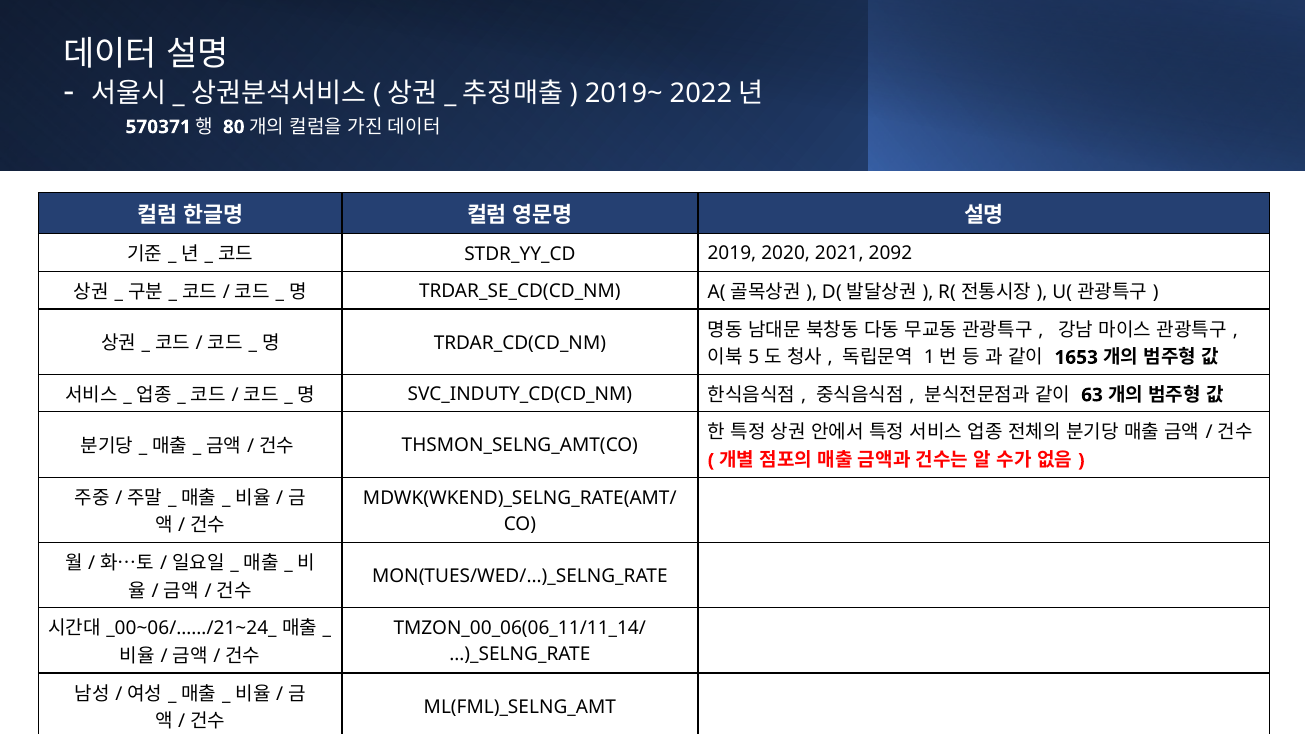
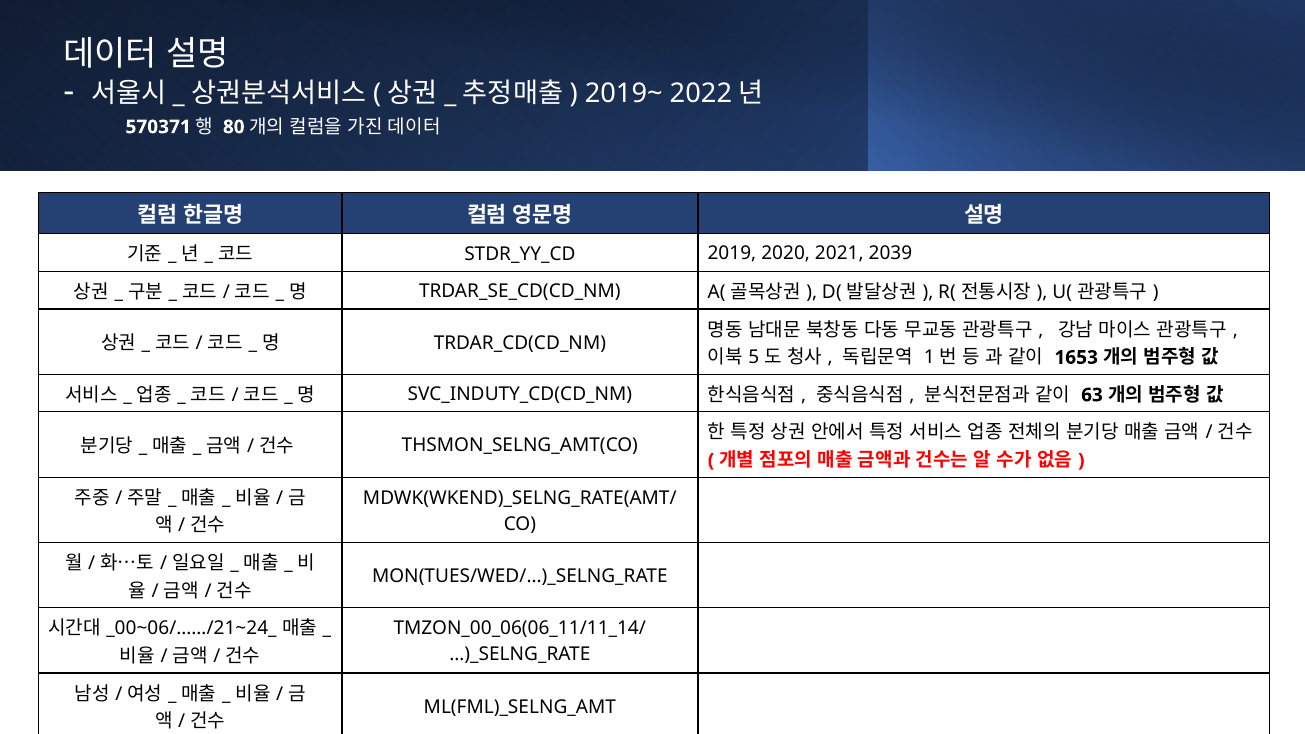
2092: 2092 -> 2039
